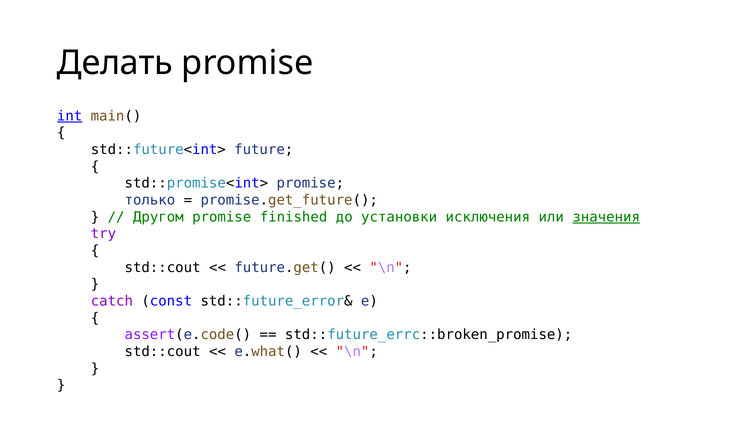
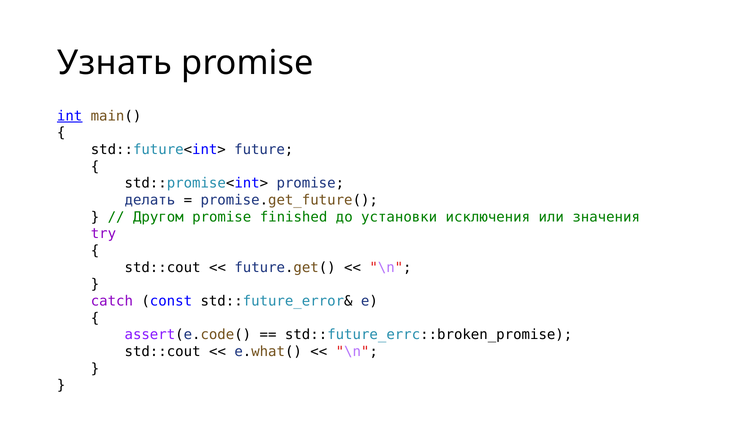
Делать: Делать -> Узнать
только: только -> делать
значения underline: present -> none
